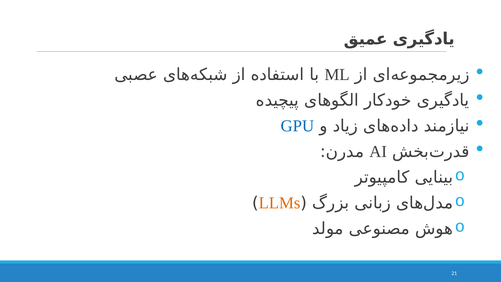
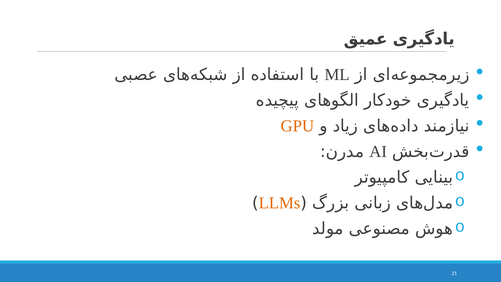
GPU colour: blue -> orange
